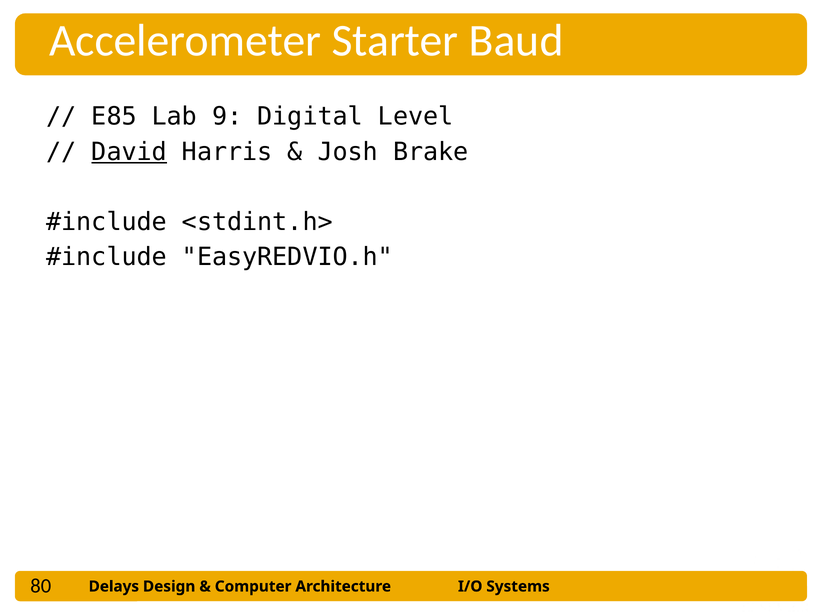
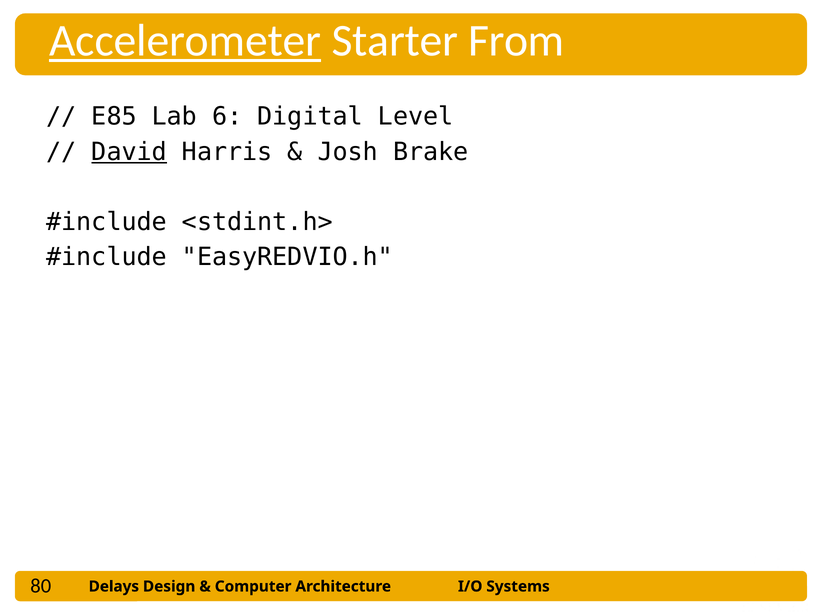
Accelerometer underline: none -> present
Baud: Baud -> From
9: 9 -> 6
